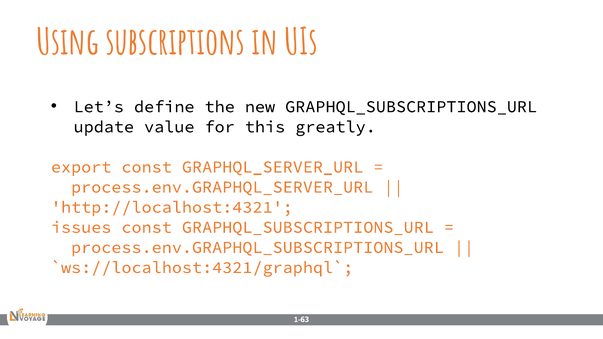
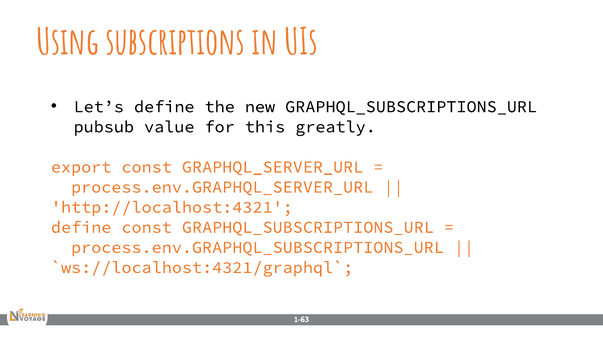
update: update -> pubsub
issues at (81, 227): issues -> define
